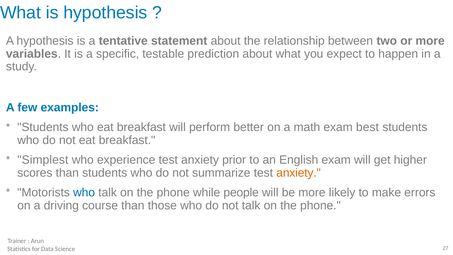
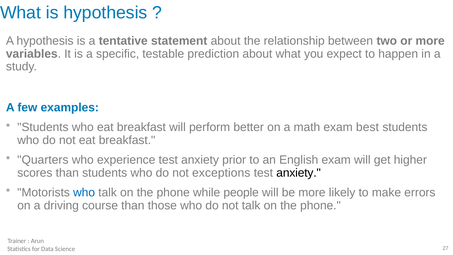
Simplest: Simplest -> Quarters
summarize: summarize -> exceptions
anxiety at (299, 173) colour: orange -> black
